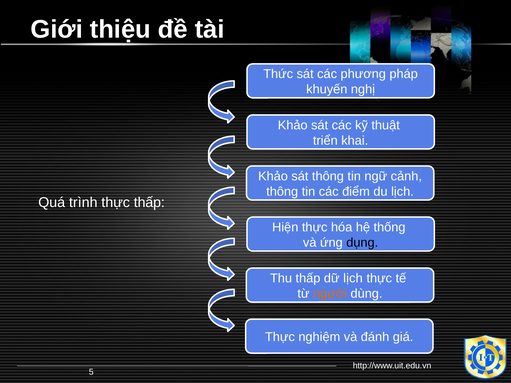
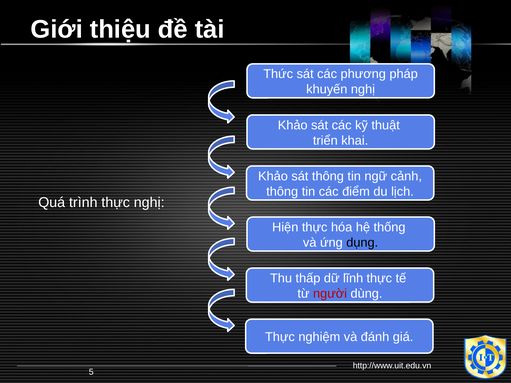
thực thấp: thấp -> nghị
dữ lịch: lịch -> lĩnh
người colour: orange -> red
